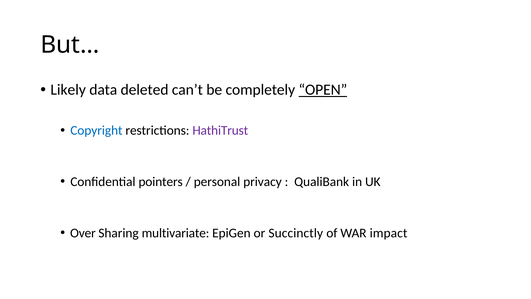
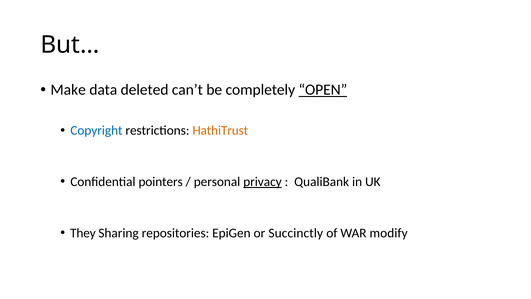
Likely: Likely -> Make
HathiTrust colour: purple -> orange
privacy underline: none -> present
Over: Over -> They
multivariate: multivariate -> repositories
impact: impact -> modify
